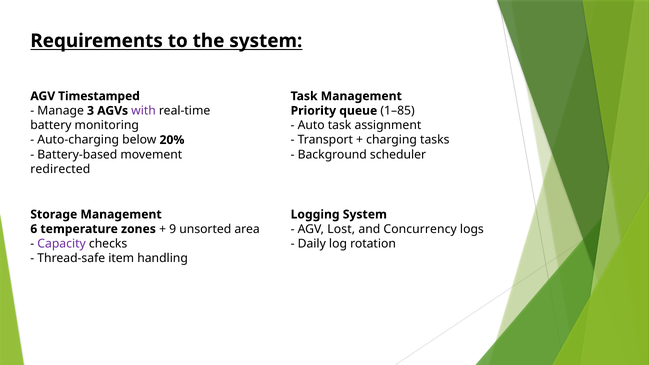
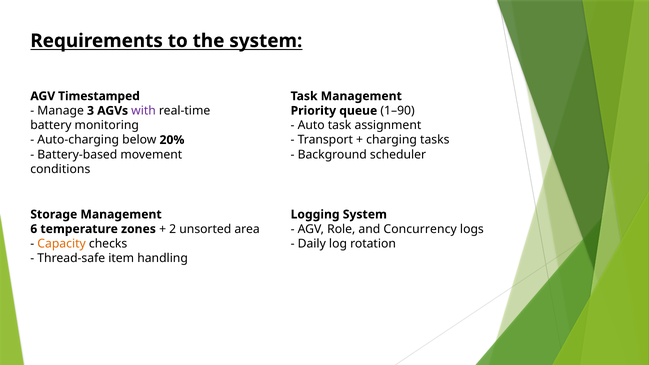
1–85: 1–85 -> 1–90
redirected: redirected -> conditions
Lost: Lost -> Role
9: 9 -> 2
Capacity colour: purple -> orange
